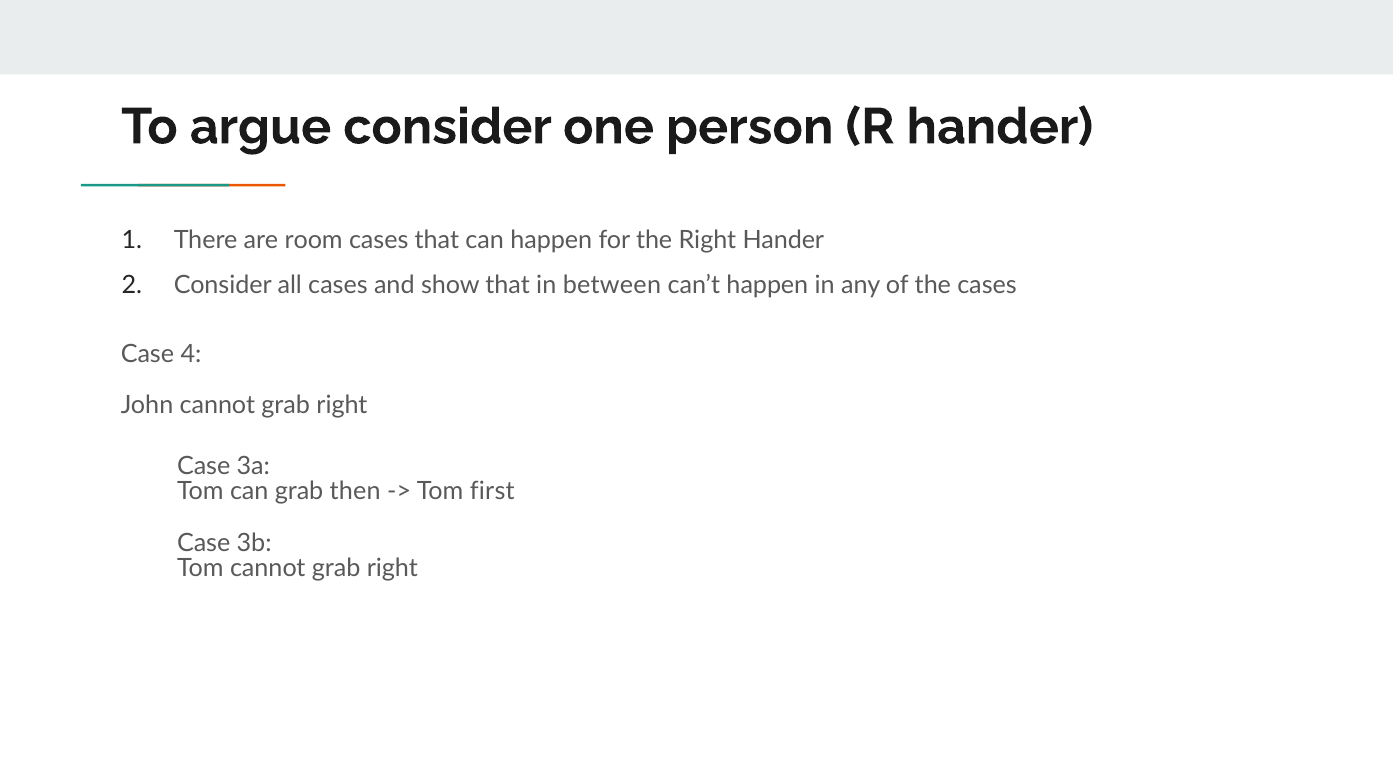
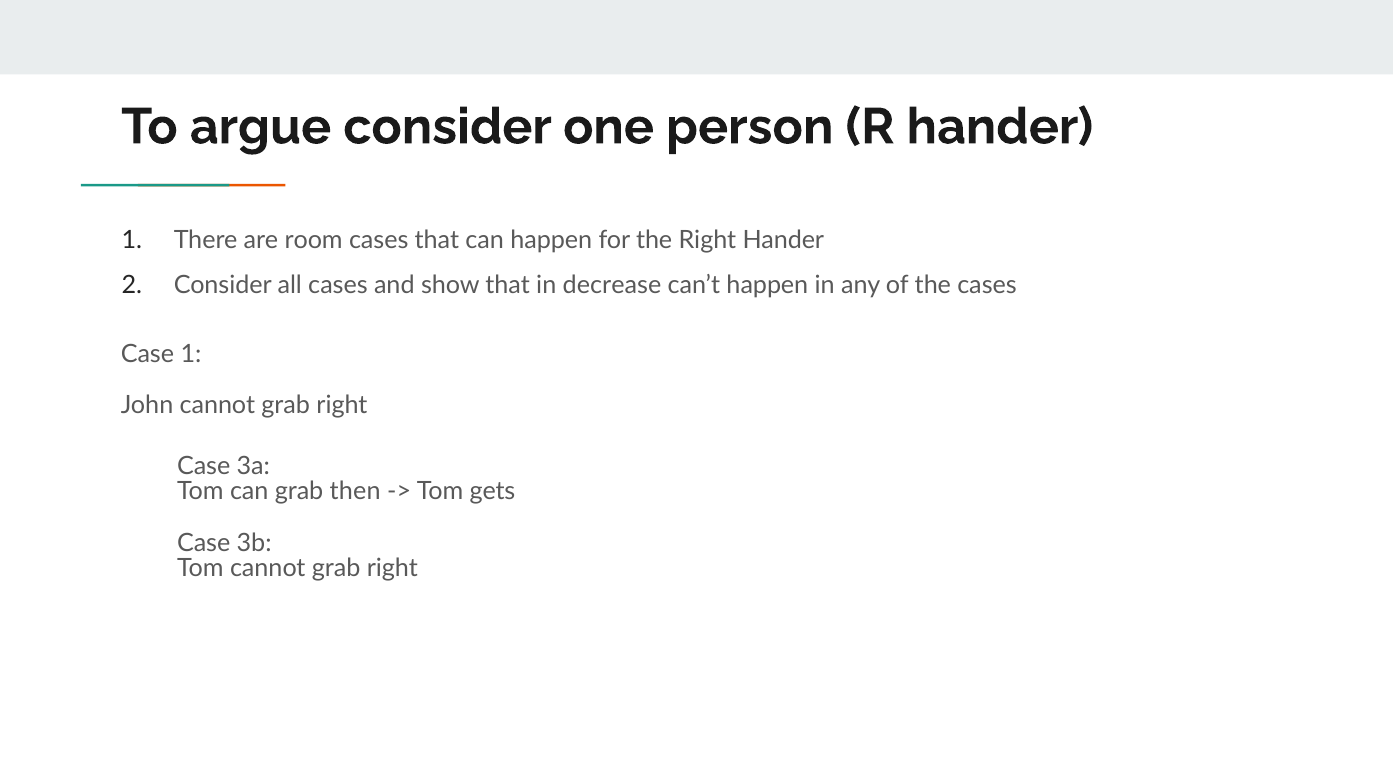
between: between -> decrease
Case 4: 4 -> 1
first: first -> gets
